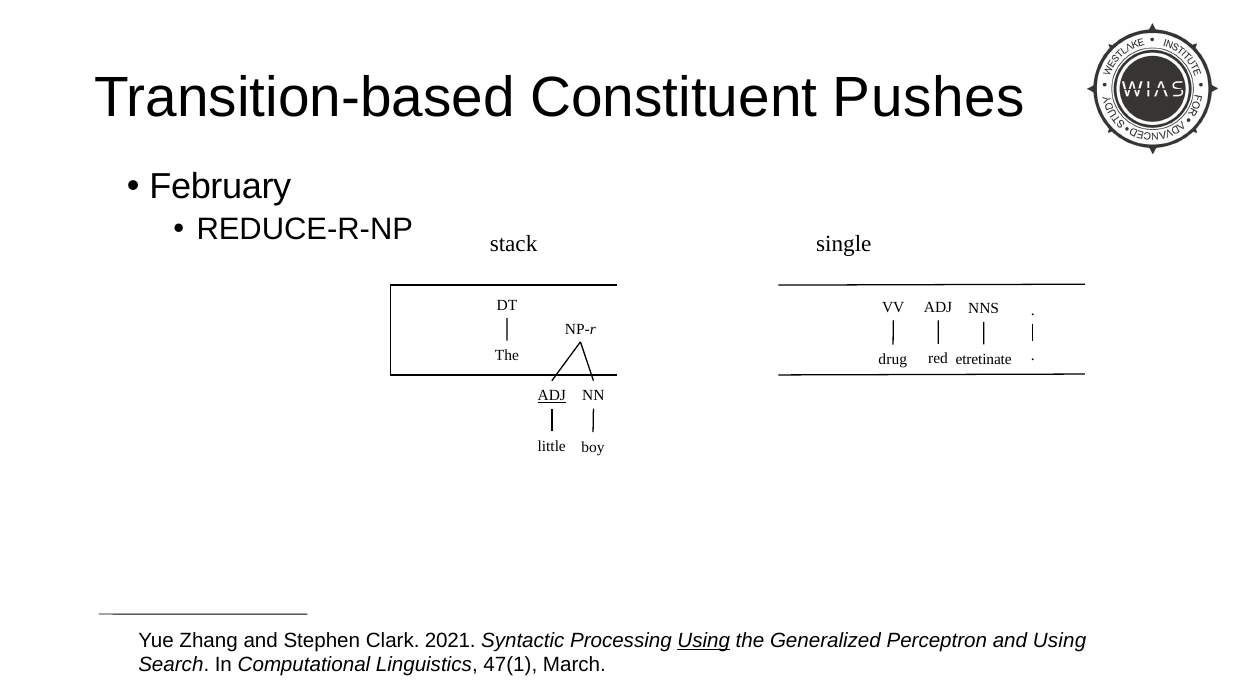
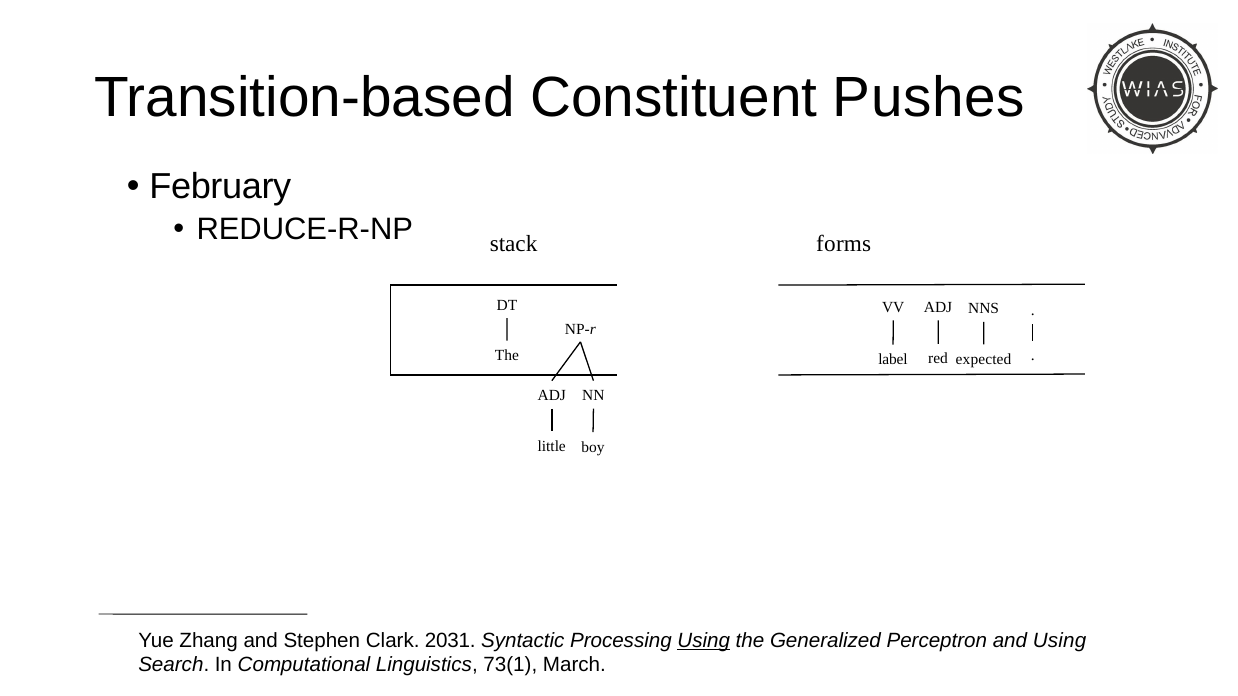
single: single -> forms
etretinate: etretinate -> expected
drug: drug -> label
ADJ at (552, 396) underline: present -> none
2021: 2021 -> 2031
47(1: 47(1 -> 73(1
